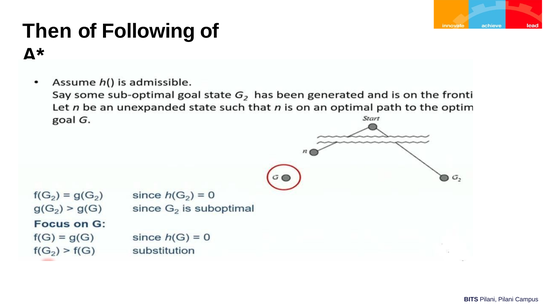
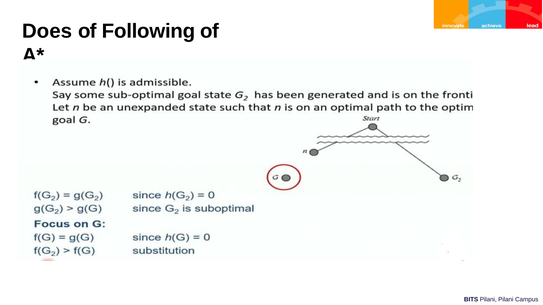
Then: Then -> Does
